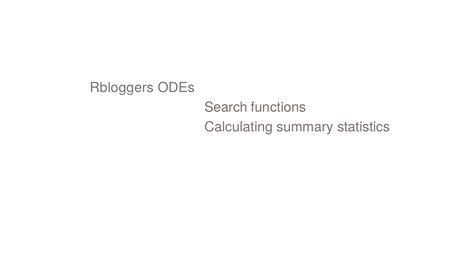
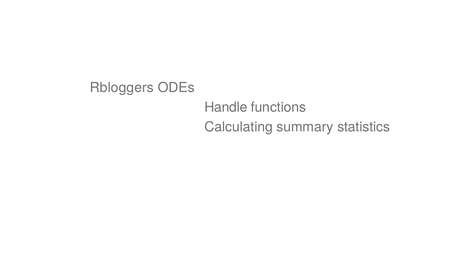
Search: Search -> Handle
